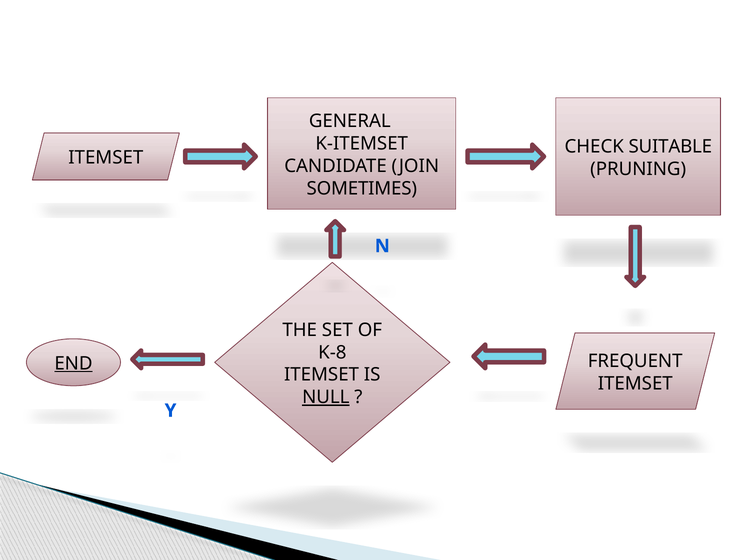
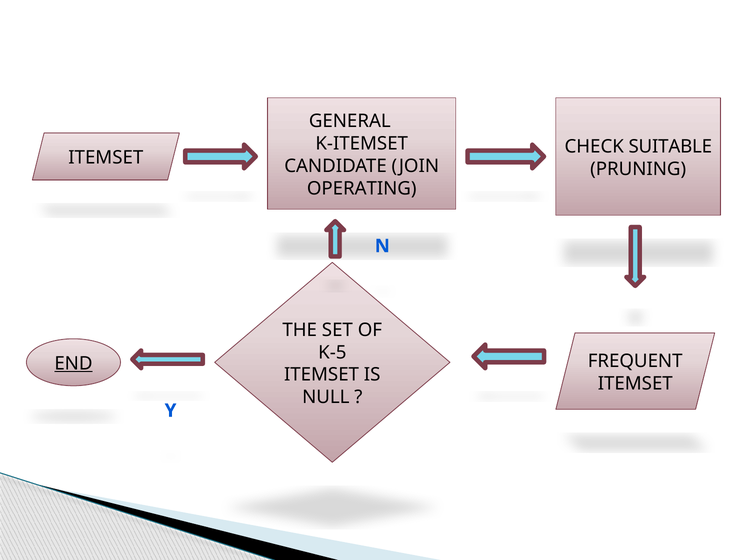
SOMETIMES: SOMETIMES -> OPERATING
K-8: K-8 -> K-5
NULL underline: present -> none
